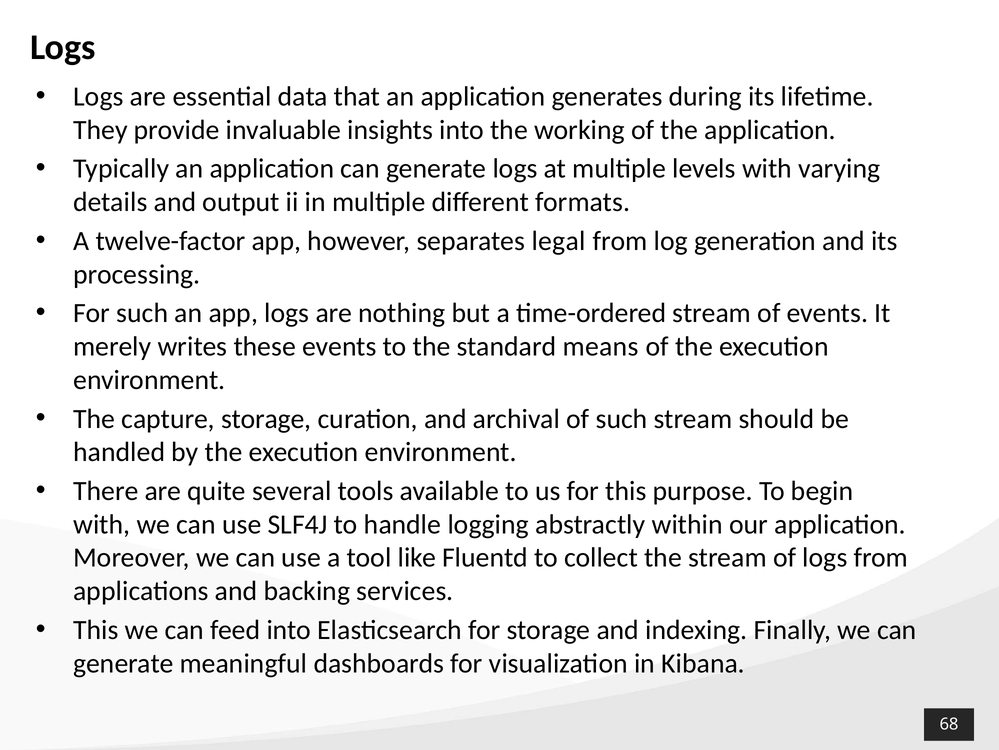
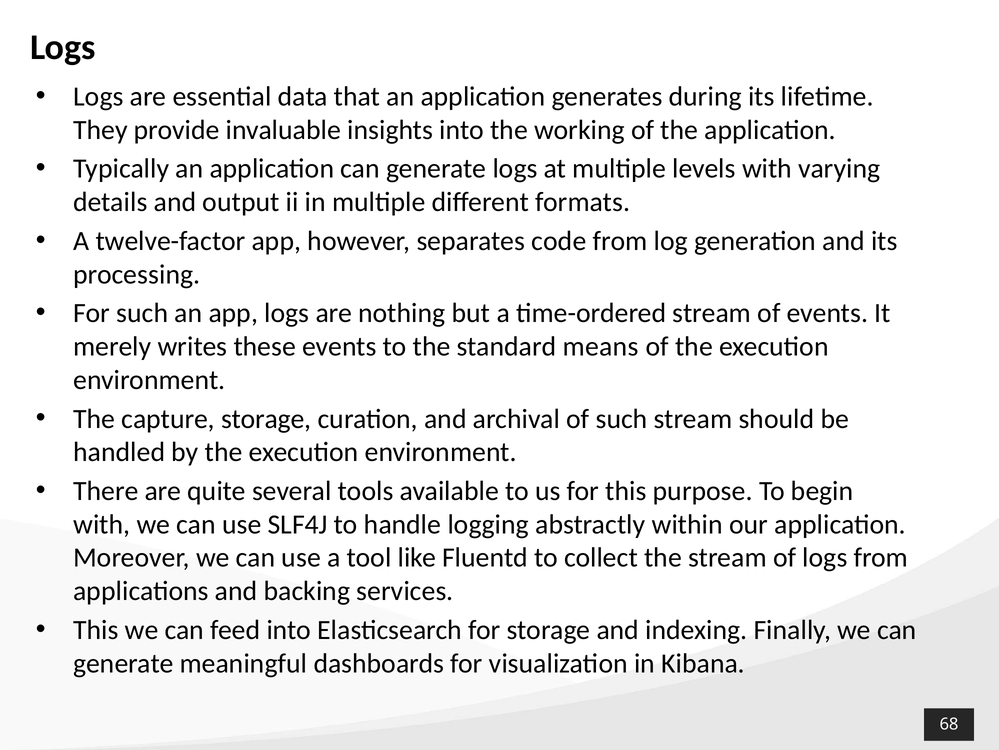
legal: legal -> code
